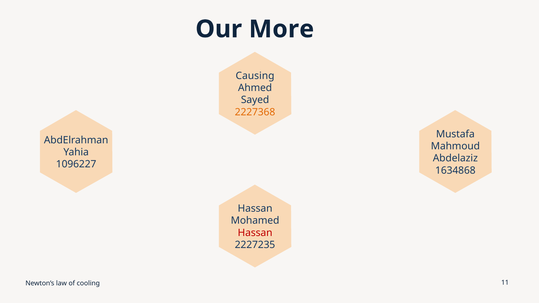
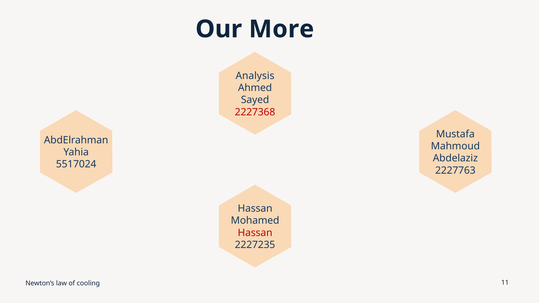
Causing: Causing -> Analysis
2227368 colour: orange -> red
1096227: 1096227 -> 5517024
1634868: 1634868 -> 2227763
